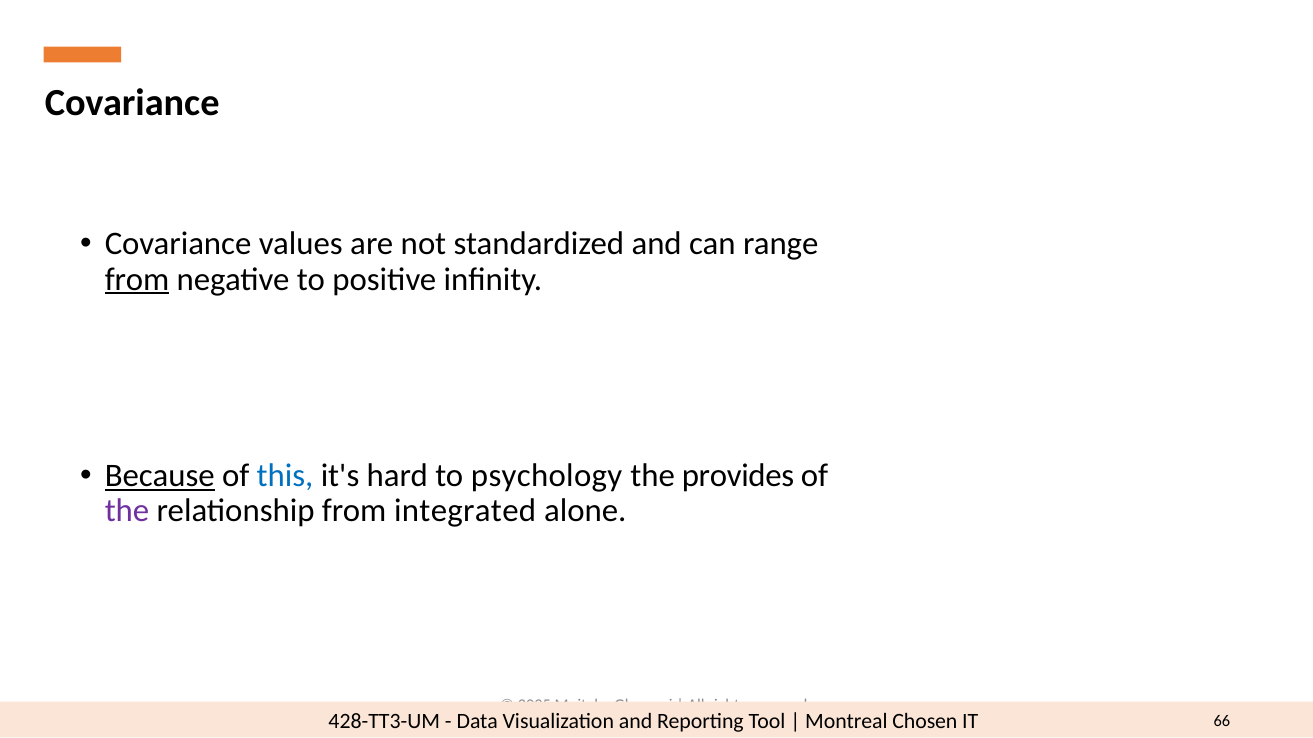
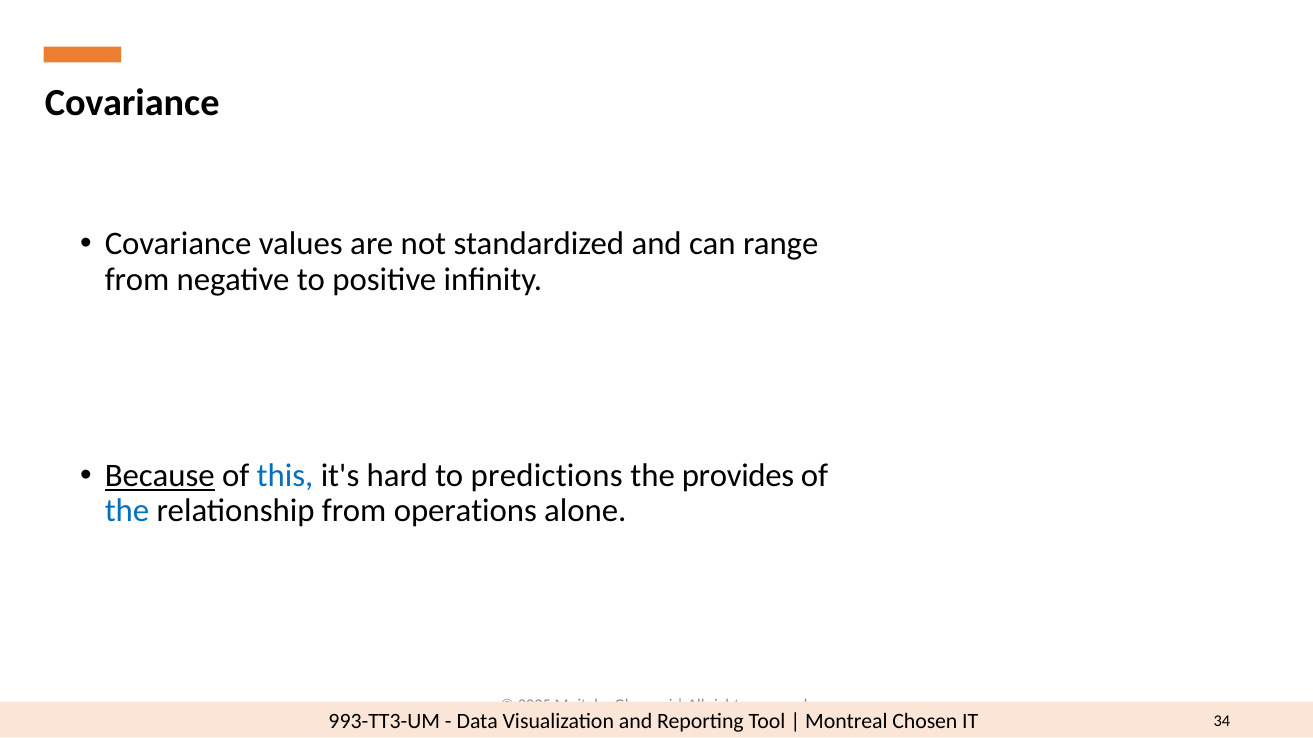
from at (137, 279) underline: present -> none
psychology: psychology -> predictions
the at (127, 511) colour: purple -> blue
integrated: integrated -> operations
428-TT3-UM: 428-TT3-UM -> 993-TT3-UM
66: 66 -> 34
